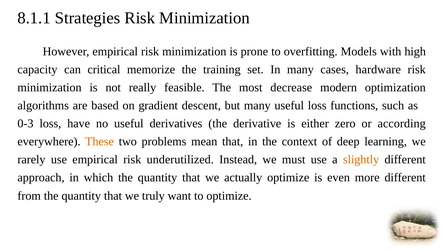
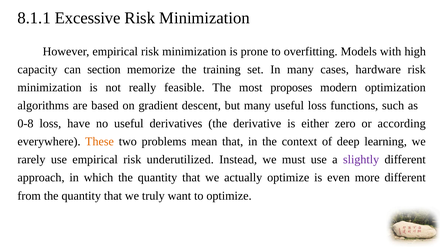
Strategies: Strategies -> Excessive
critical: critical -> section
decrease: decrease -> proposes
0-3: 0-3 -> 0-8
slightly colour: orange -> purple
